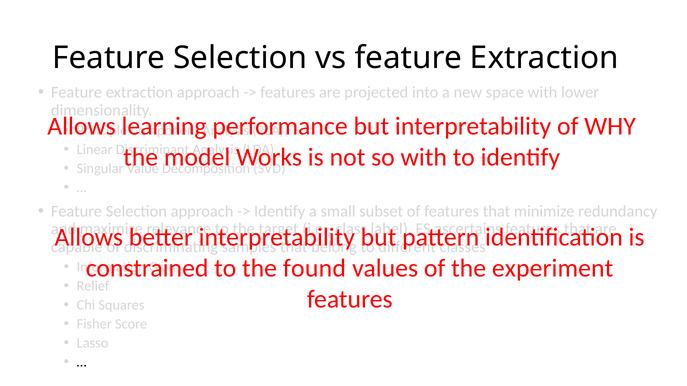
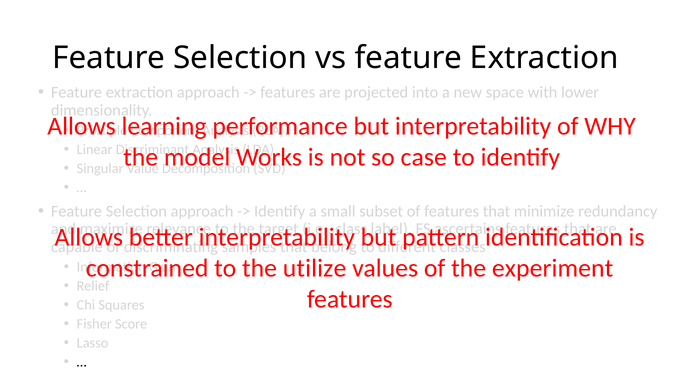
so with: with -> case
found: found -> utilize
